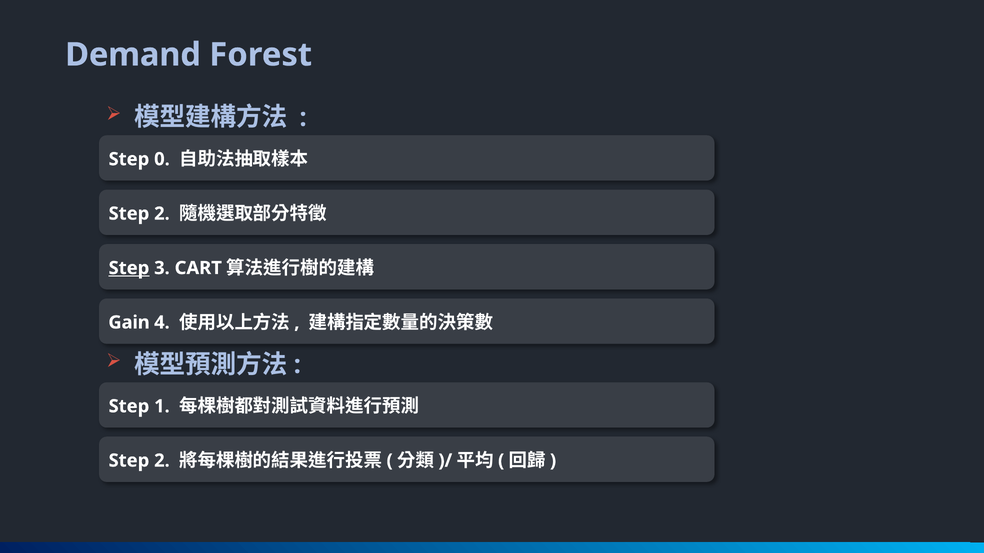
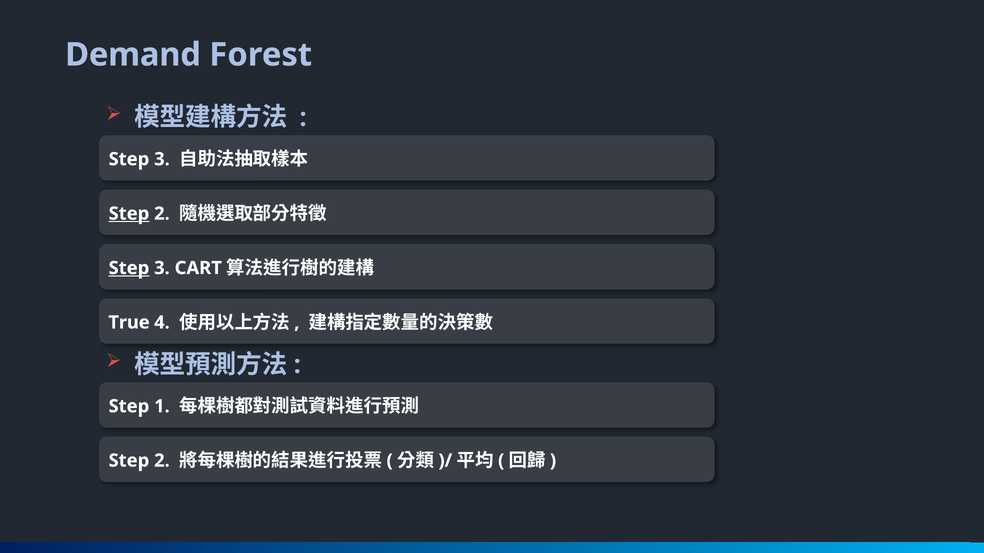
0 at (162, 159): 0 -> 3
Step at (129, 214) underline: none -> present
Gain: Gain -> True
